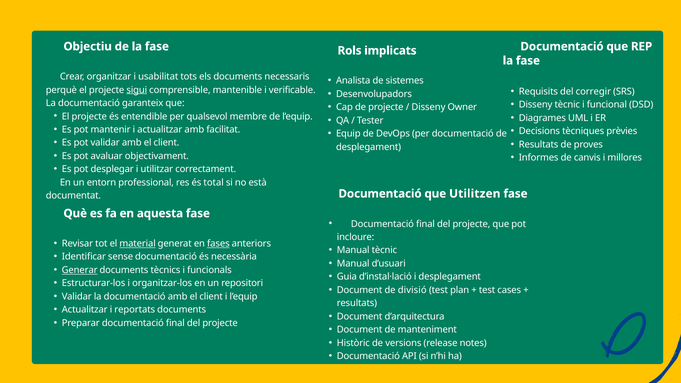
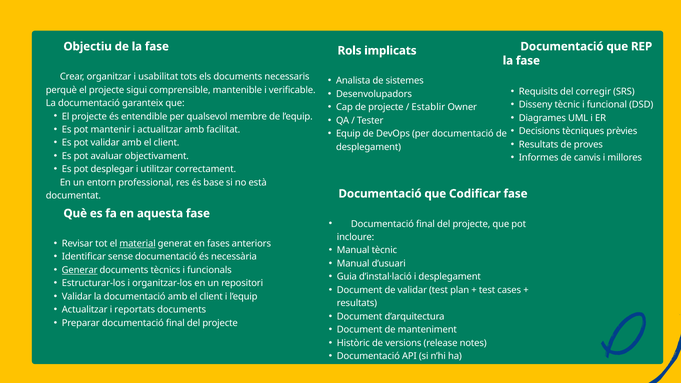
sigui underline: present -> none
Disseny at (428, 107): Disseny -> Establir
total: total -> base
Utilitzen: Utilitzen -> Codificar
fases underline: present -> none
de divisió: divisió -> validar
